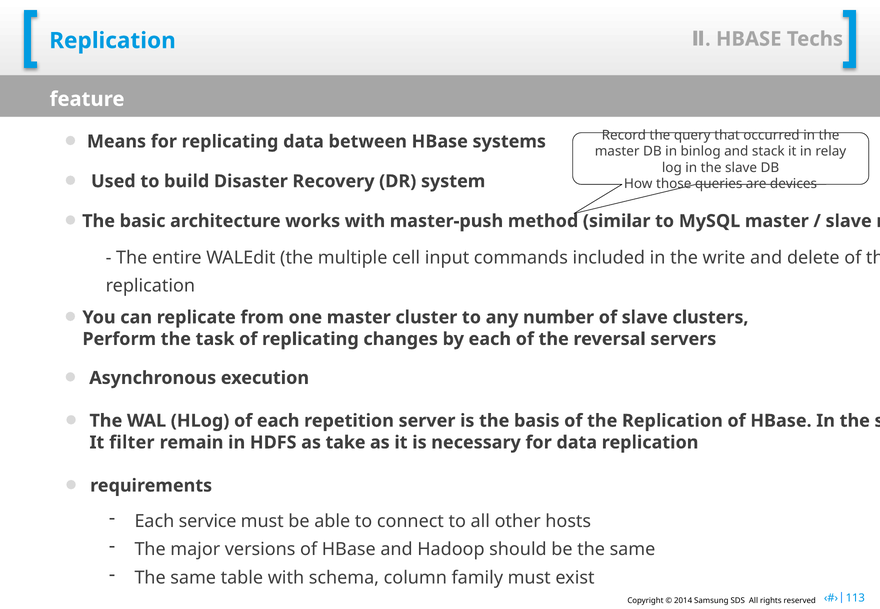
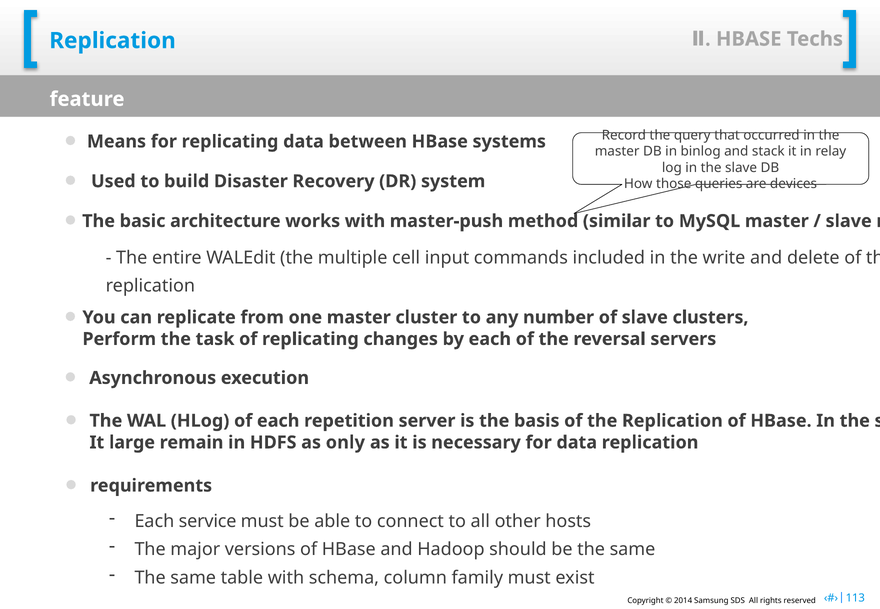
filter: filter -> large
take: take -> only
